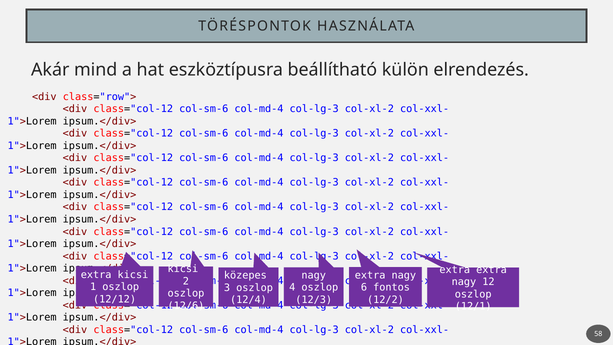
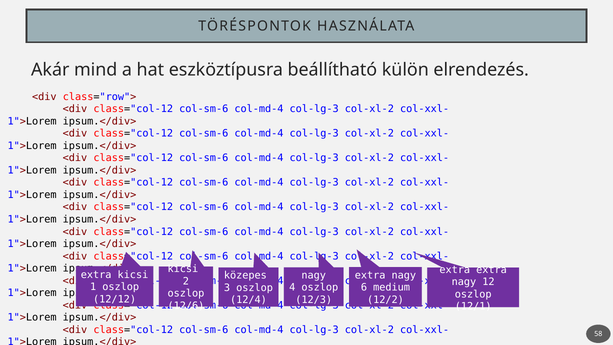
fontos: fontos -> medium
